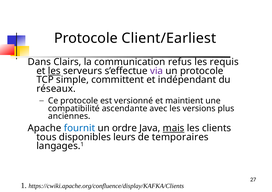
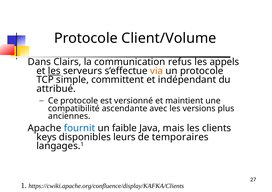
Client/Earliest: Client/Earliest -> Client/Volume
requis: requis -> appels
via colour: purple -> orange
réseaux: réseaux -> attribué
ordre: ordre -> faible
mais underline: present -> none
tous: tous -> keys
